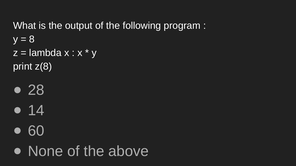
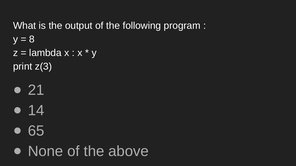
z(8: z(8 -> z(3
28: 28 -> 21
60: 60 -> 65
